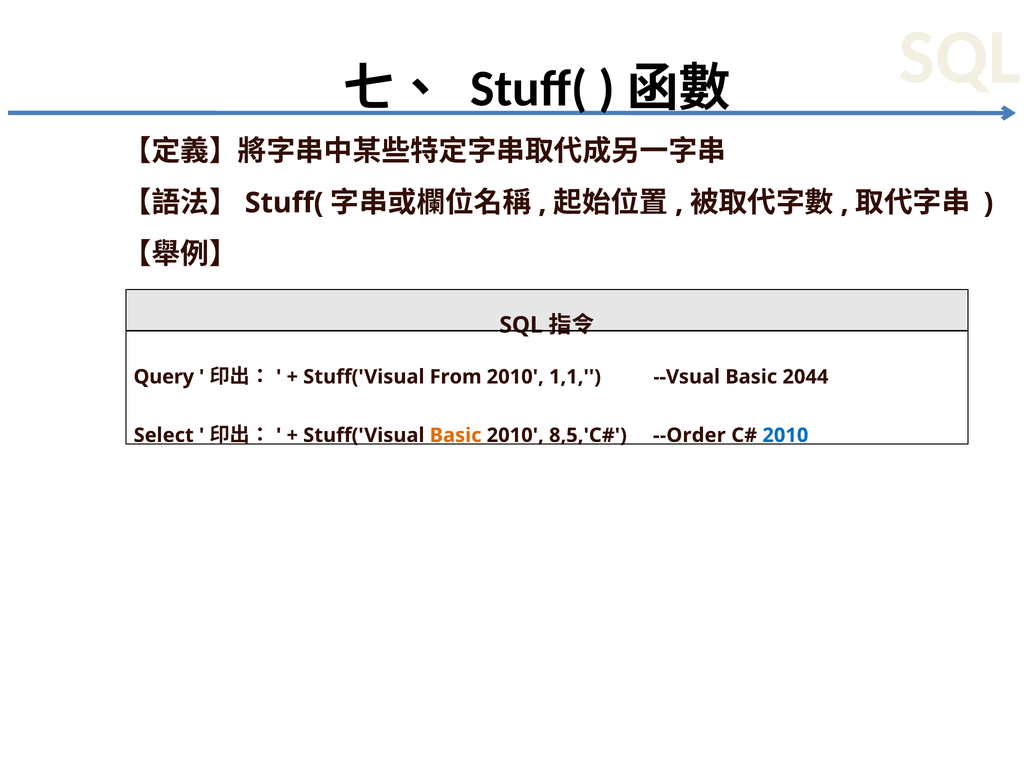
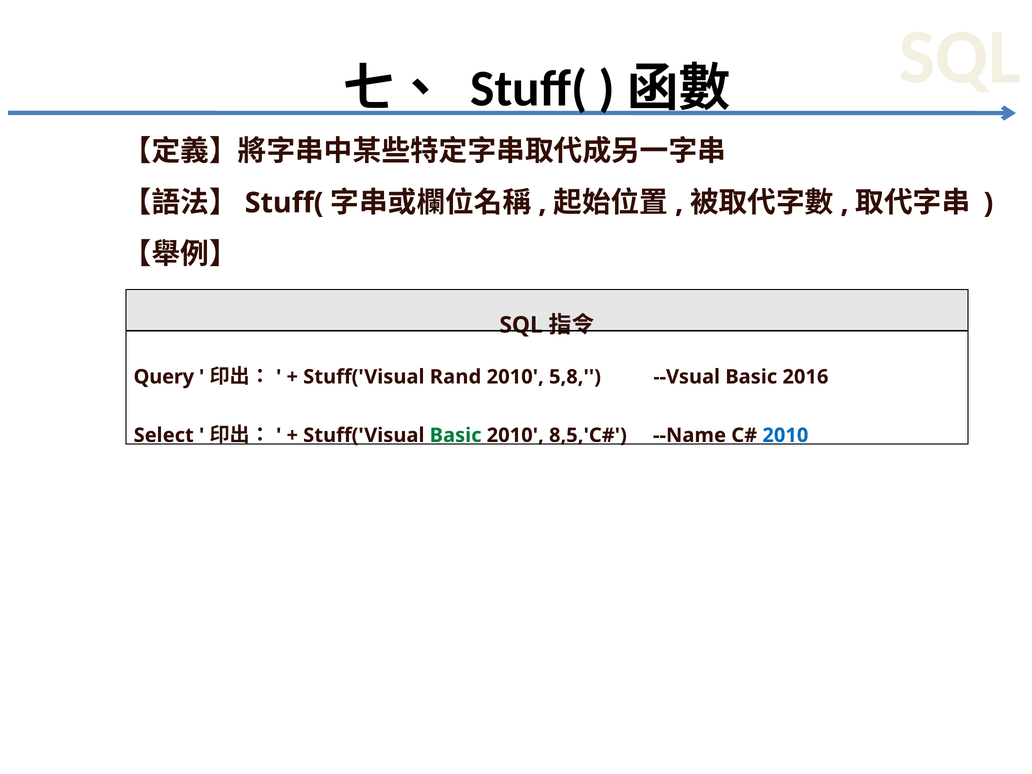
From: From -> Rand
1,1: 1,1 -> 5,8
2044: 2044 -> 2016
Basic at (456, 435) colour: orange -> green
--Order: --Order -> --Name
